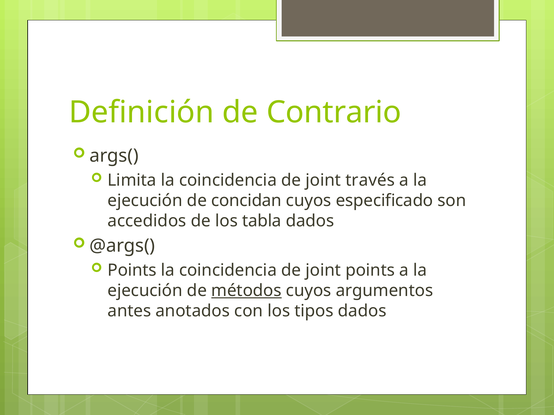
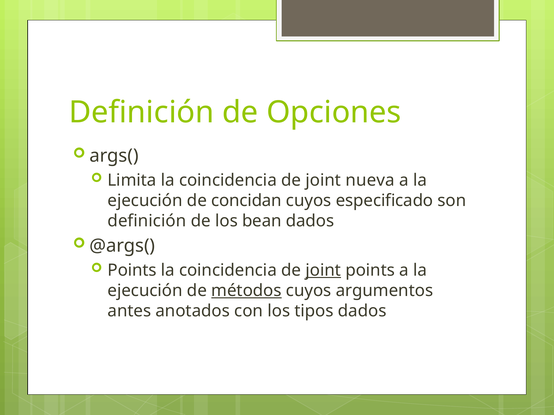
Contrario: Contrario -> Opciones
través: través -> nueva
accedidos at (147, 221): accedidos -> definición
tabla: tabla -> bean
joint at (323, 271) underline: none -> present
